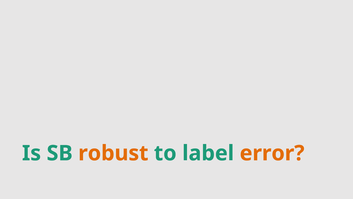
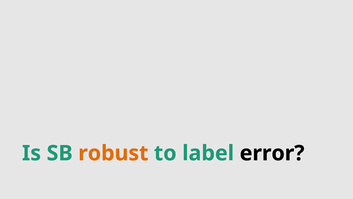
error colour: orange -> black
